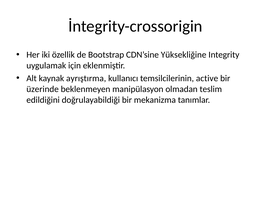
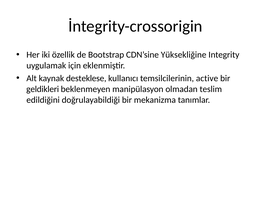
ayrıştırma: ayrıştırma -> desteklese
üzerinde: üzerinde -> geldikleri
